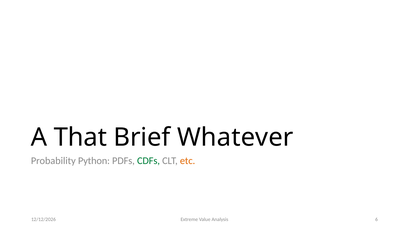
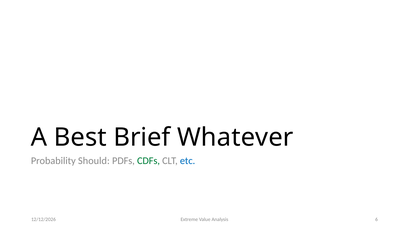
That: That -> Best
Python: Python -> Should
etc colour: orange -> blue
